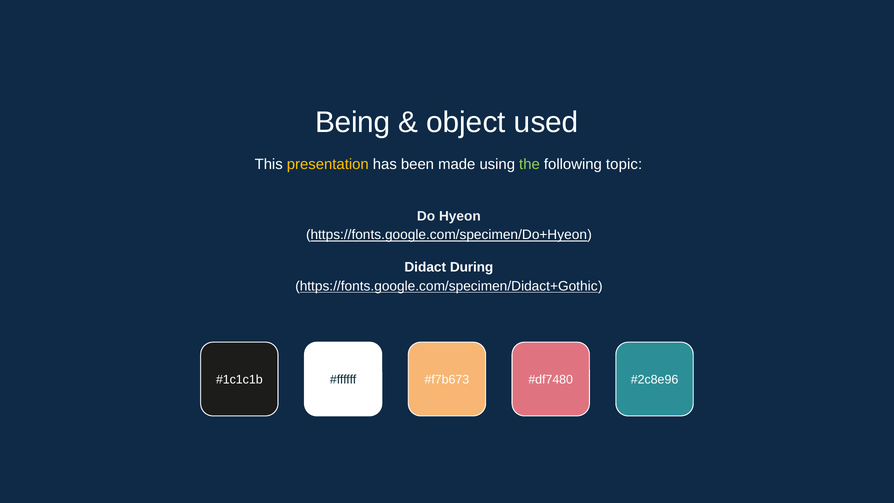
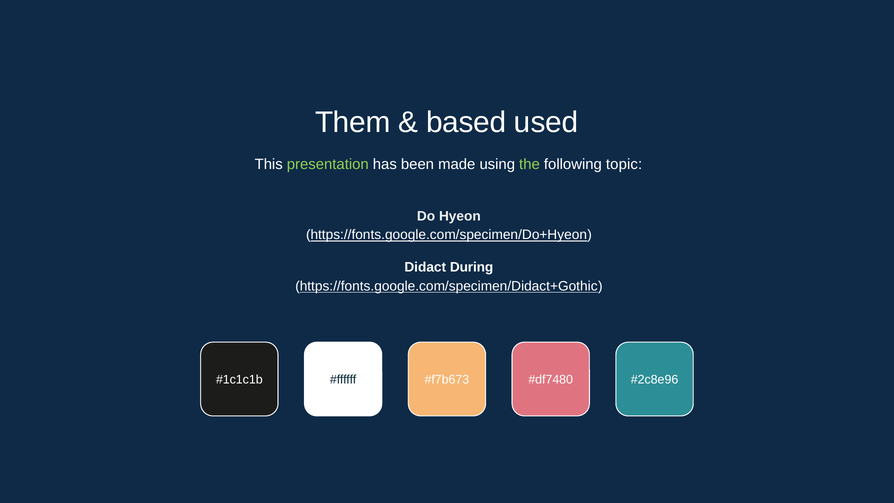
Being: Being -> Them
object: object -> based
presentation colour: yellow -> light green
